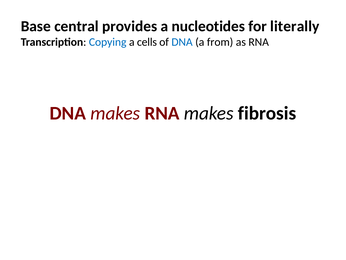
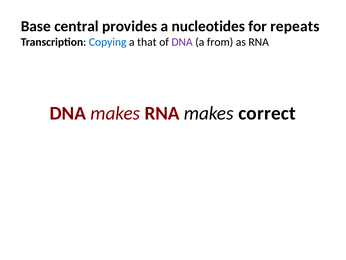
literally: literally -> repeats
cells: cells -> that
DNA at (182, 42) colour: blue -> purple
fibrosis: fibrosis -> correct
